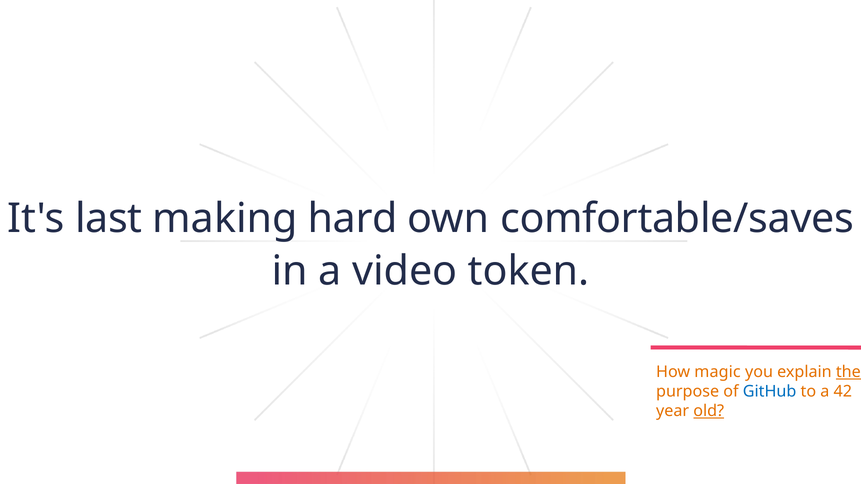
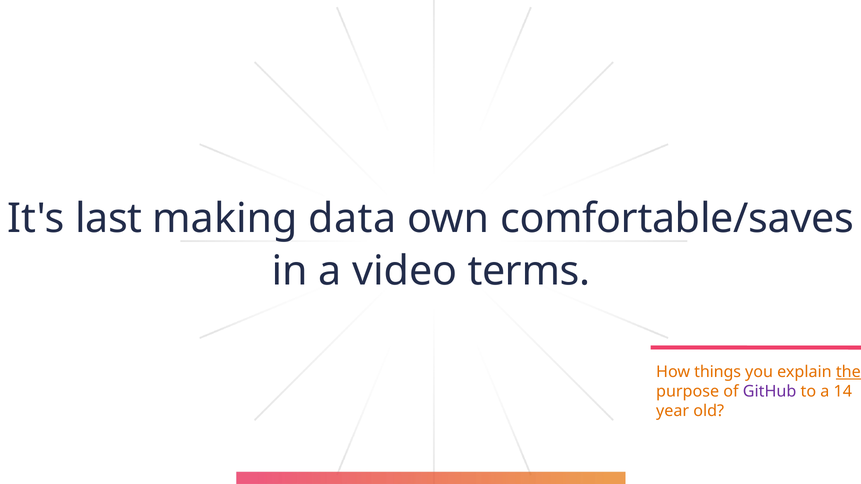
hard: hard -> data
token: token -> terms
magic: magic -> things
GitHub colour: blue -> purple
42: 42 -> 14
old underline: present -> none
